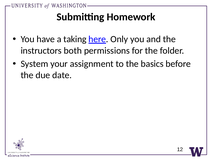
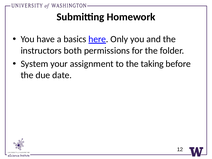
taking: taking -> basics
basics: basics -> taking
